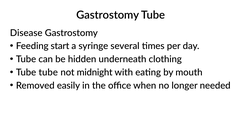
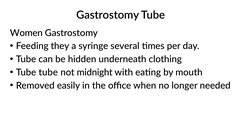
Disease: Disease -> Women
start: start -> they
